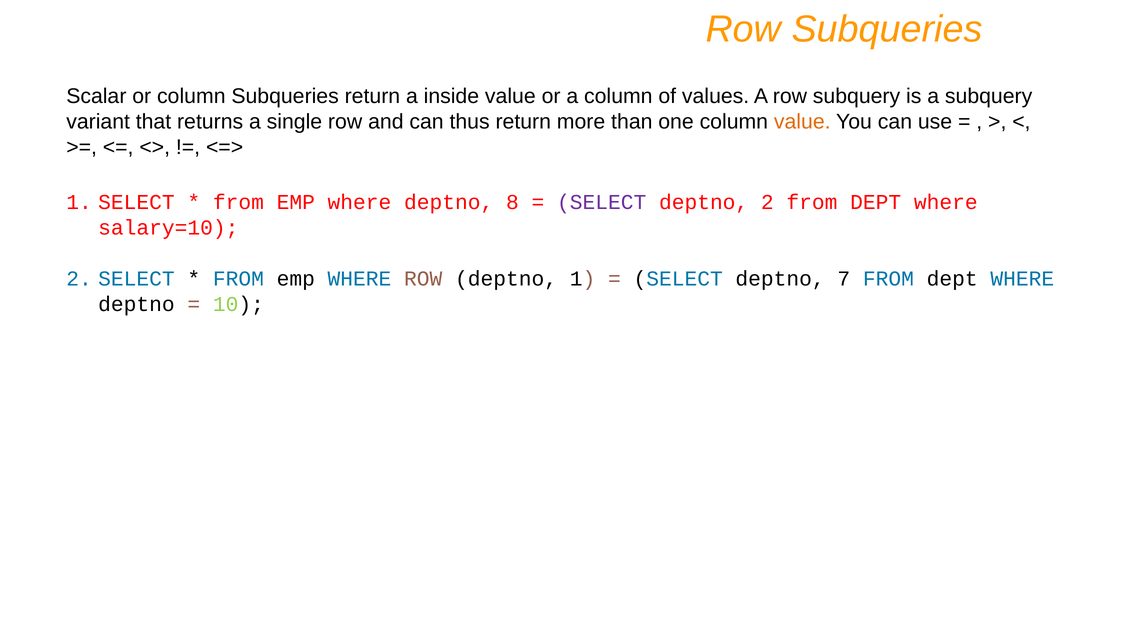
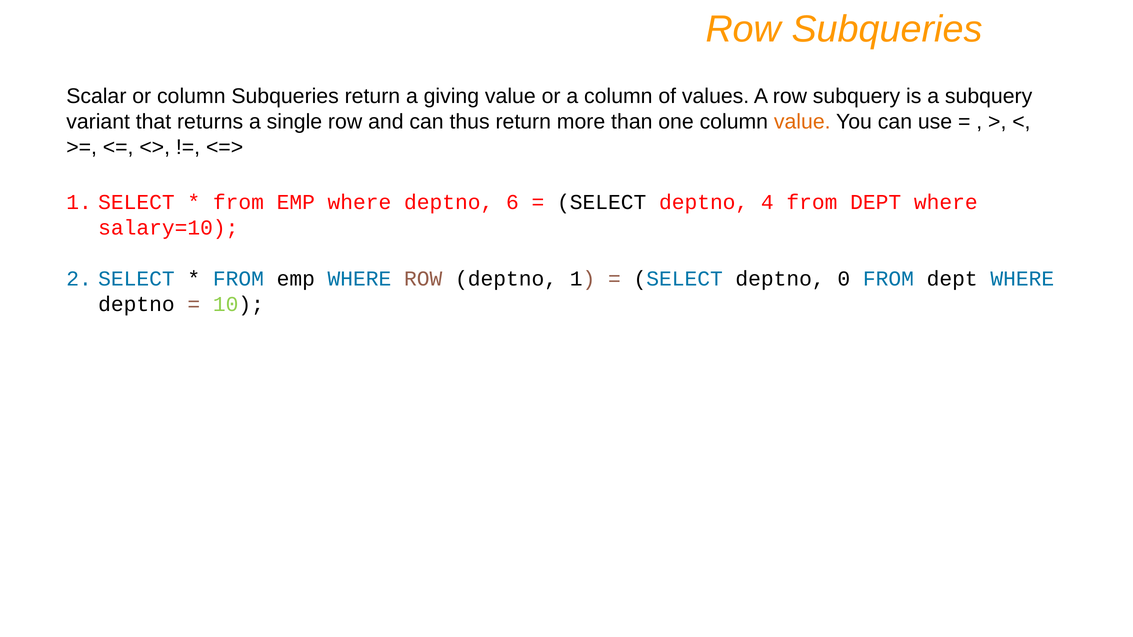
inside: inside -> giving
8: 8 -> 6
SELECT at (602, 202) colour: purple -> black
deptno 2: 2 -> 4
7: 7 -> 0
